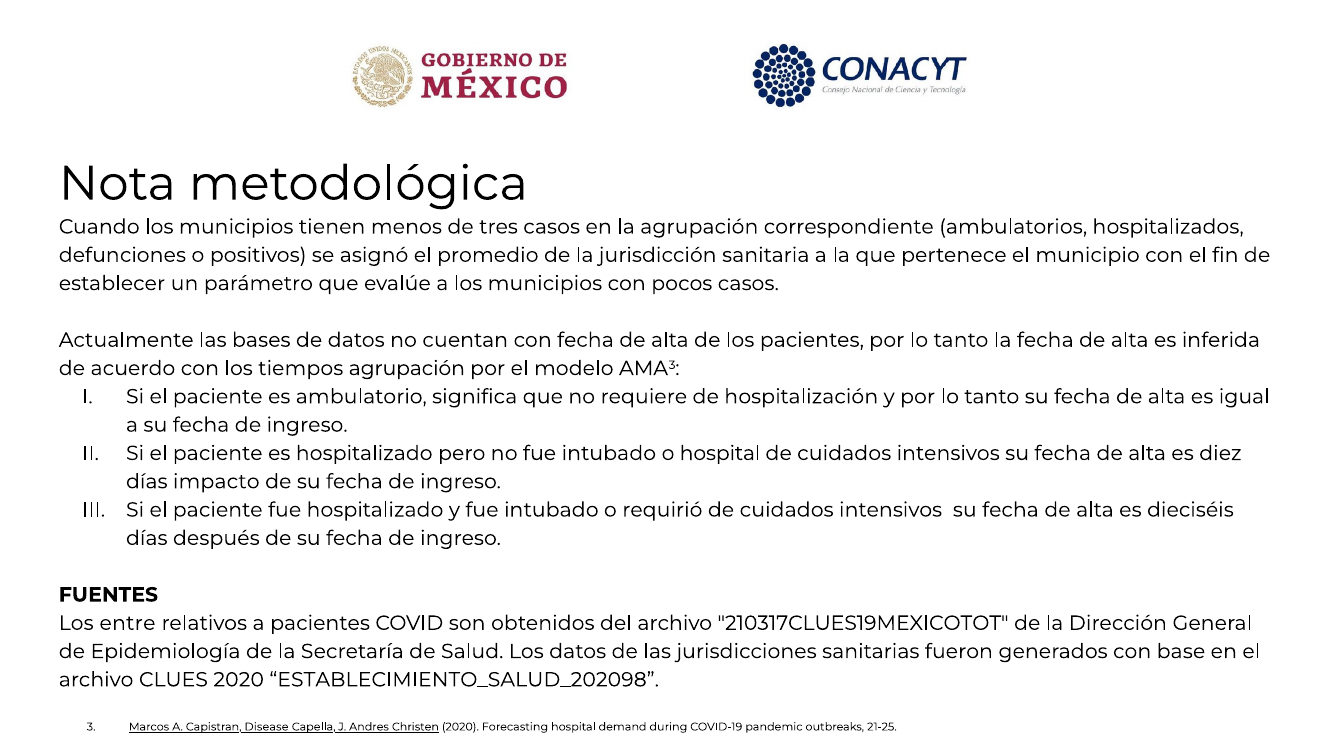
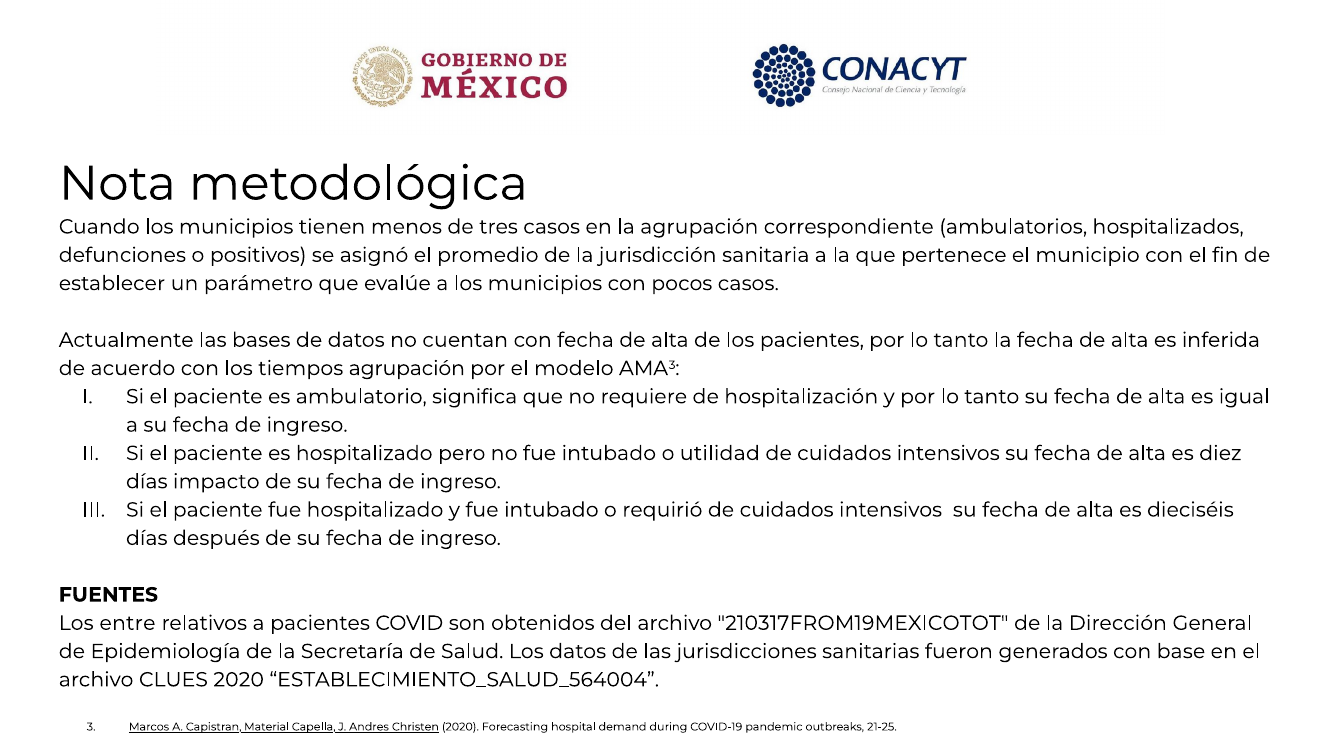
o hospital: hospital -> utilidad
210317CLUES19MEXICOTOT: 210317CLUES19MEXICOTOT -> 210317FROM19MEXICOTOT
ESTABLECIMIENTO_SALUD_202098: ESTABLECIMIENTO_SALUD_202098 -> ESTABLECIMIENTO_SALUD_564004
Disease: Disease -> Material
